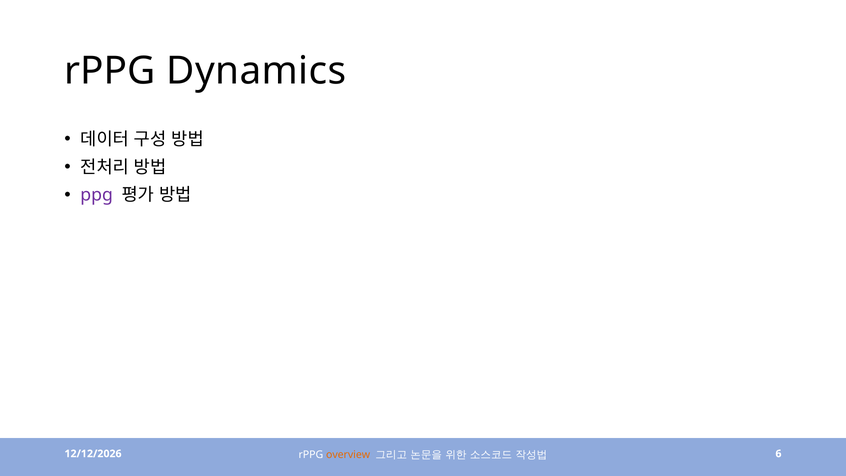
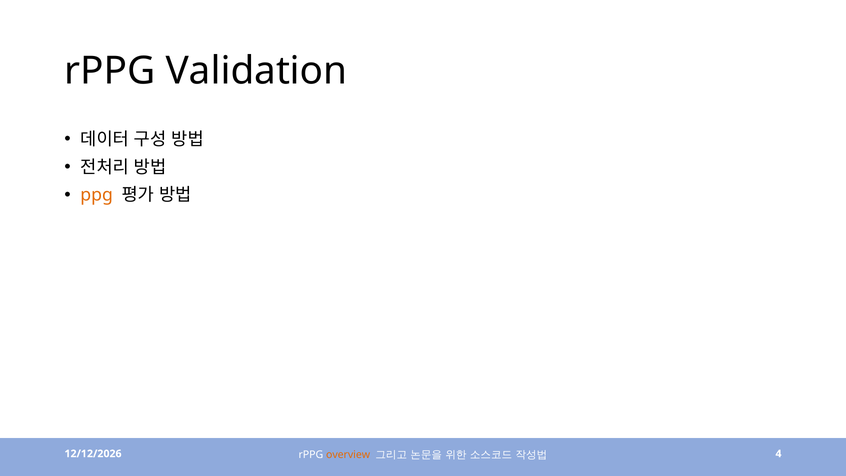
Dynamics: Dynamics -> Validation
ppg colour: purple -> orange
6: 6 -> 4
